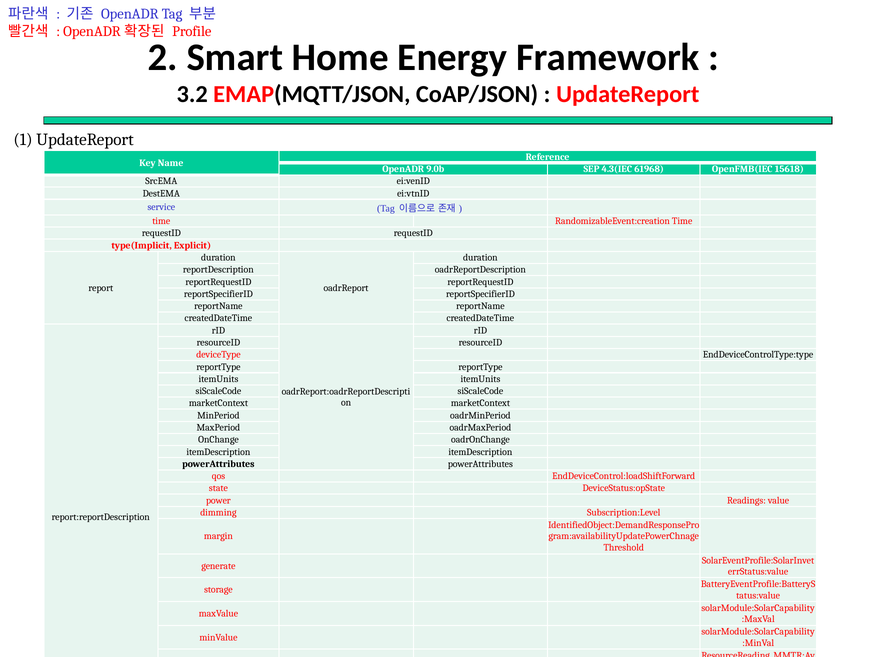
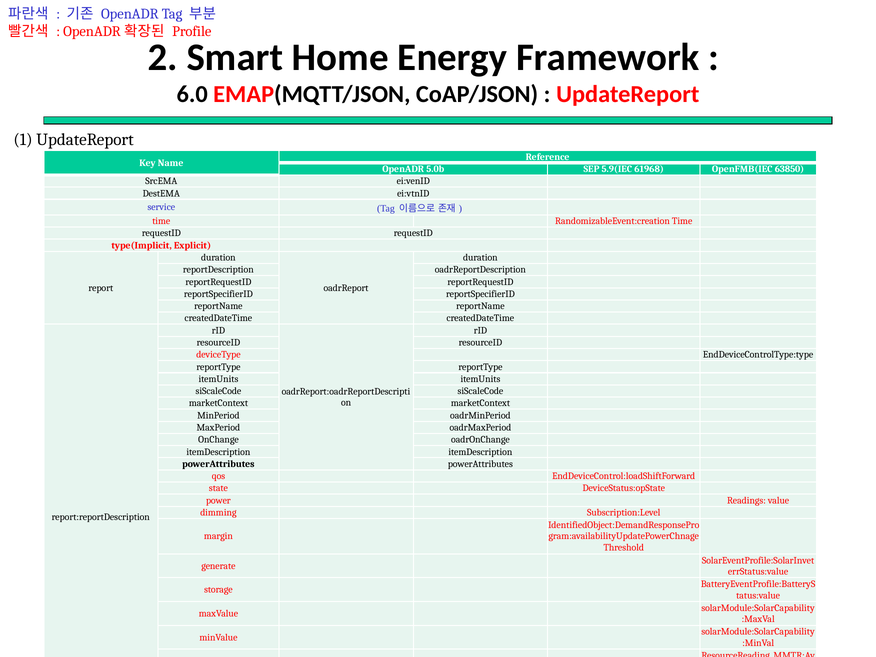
3.2: 3.2 -> 6.0
9.0b: 9.0b -> 5.0b
4.3(IEC: 4.3(IEC -> 5.9(IEC
15618: 15618 -> 63850
